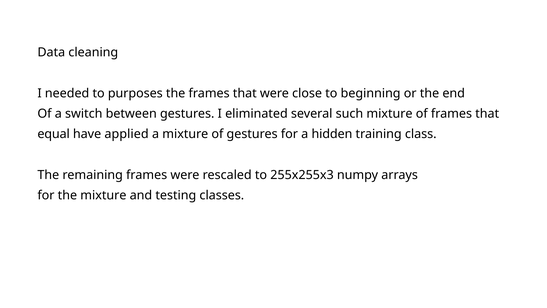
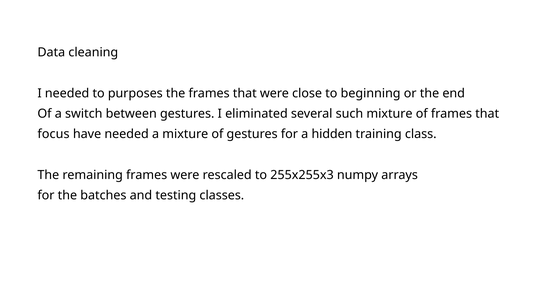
equal: equal -> focus
have applied: applied -> needed
the mixture: mixture -> batches
